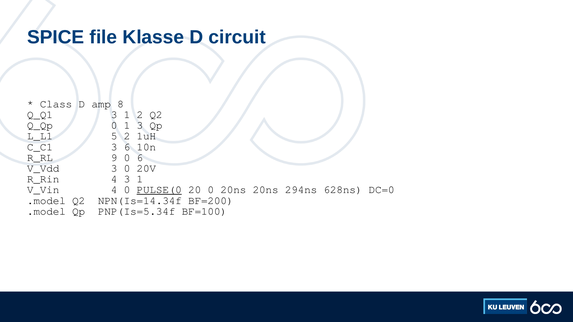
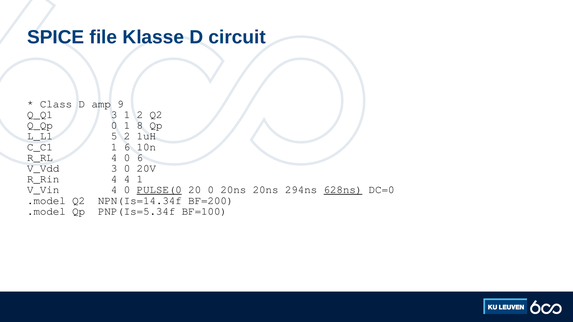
8: 8 -> 9
1 3: 3 -> 8
C_C1 3: 3 -> 1
R_RL 9: 9 -> 4
4 3: 3 -> 4
628ns underline: none -> present
